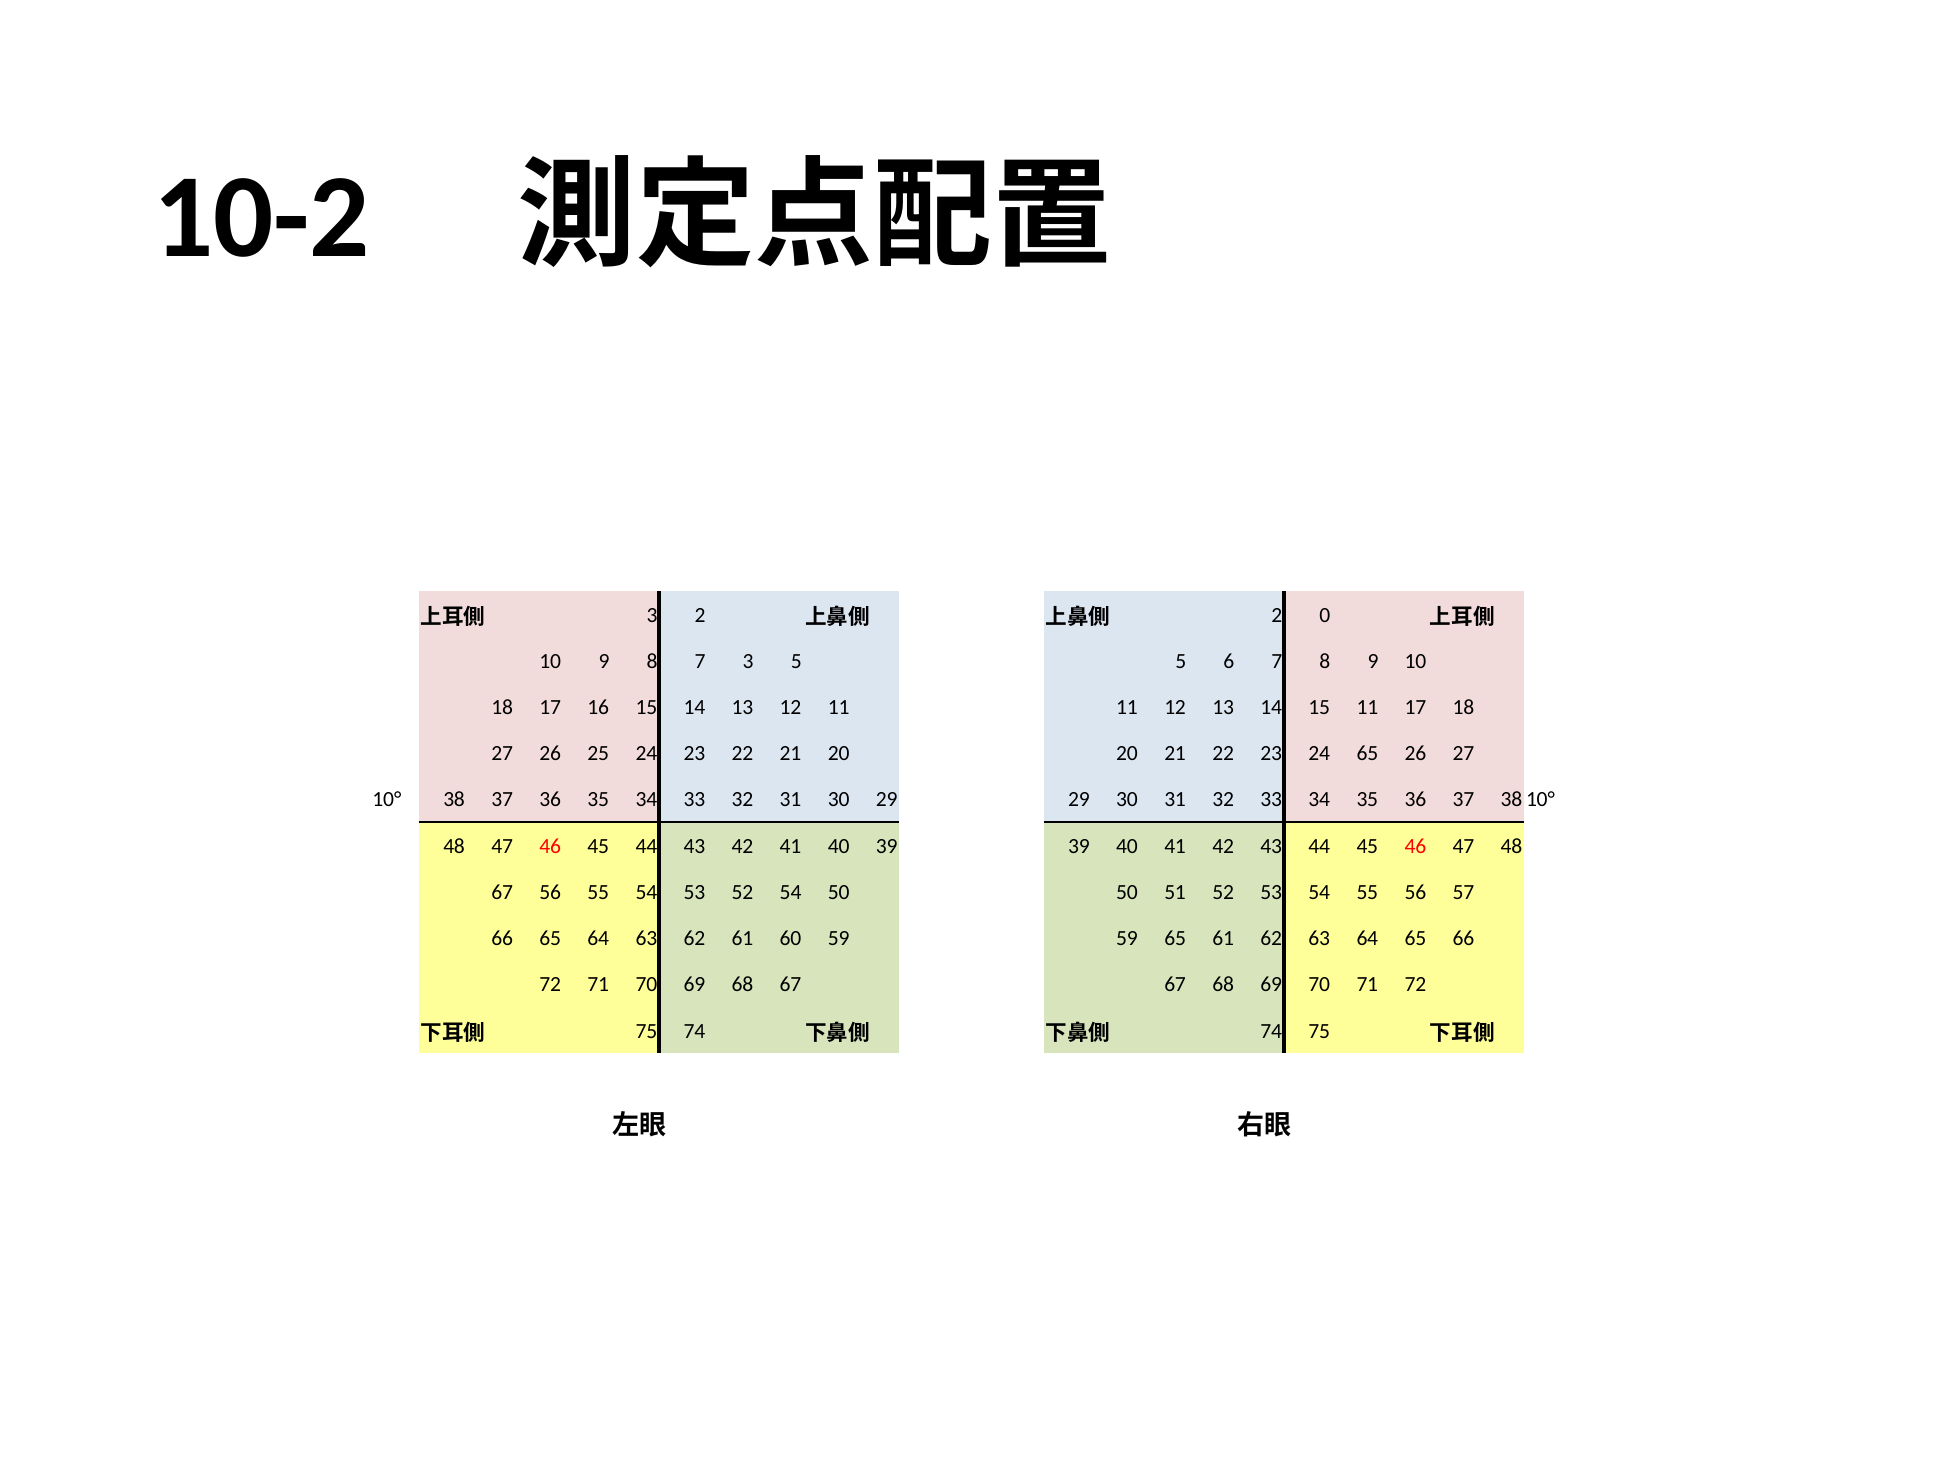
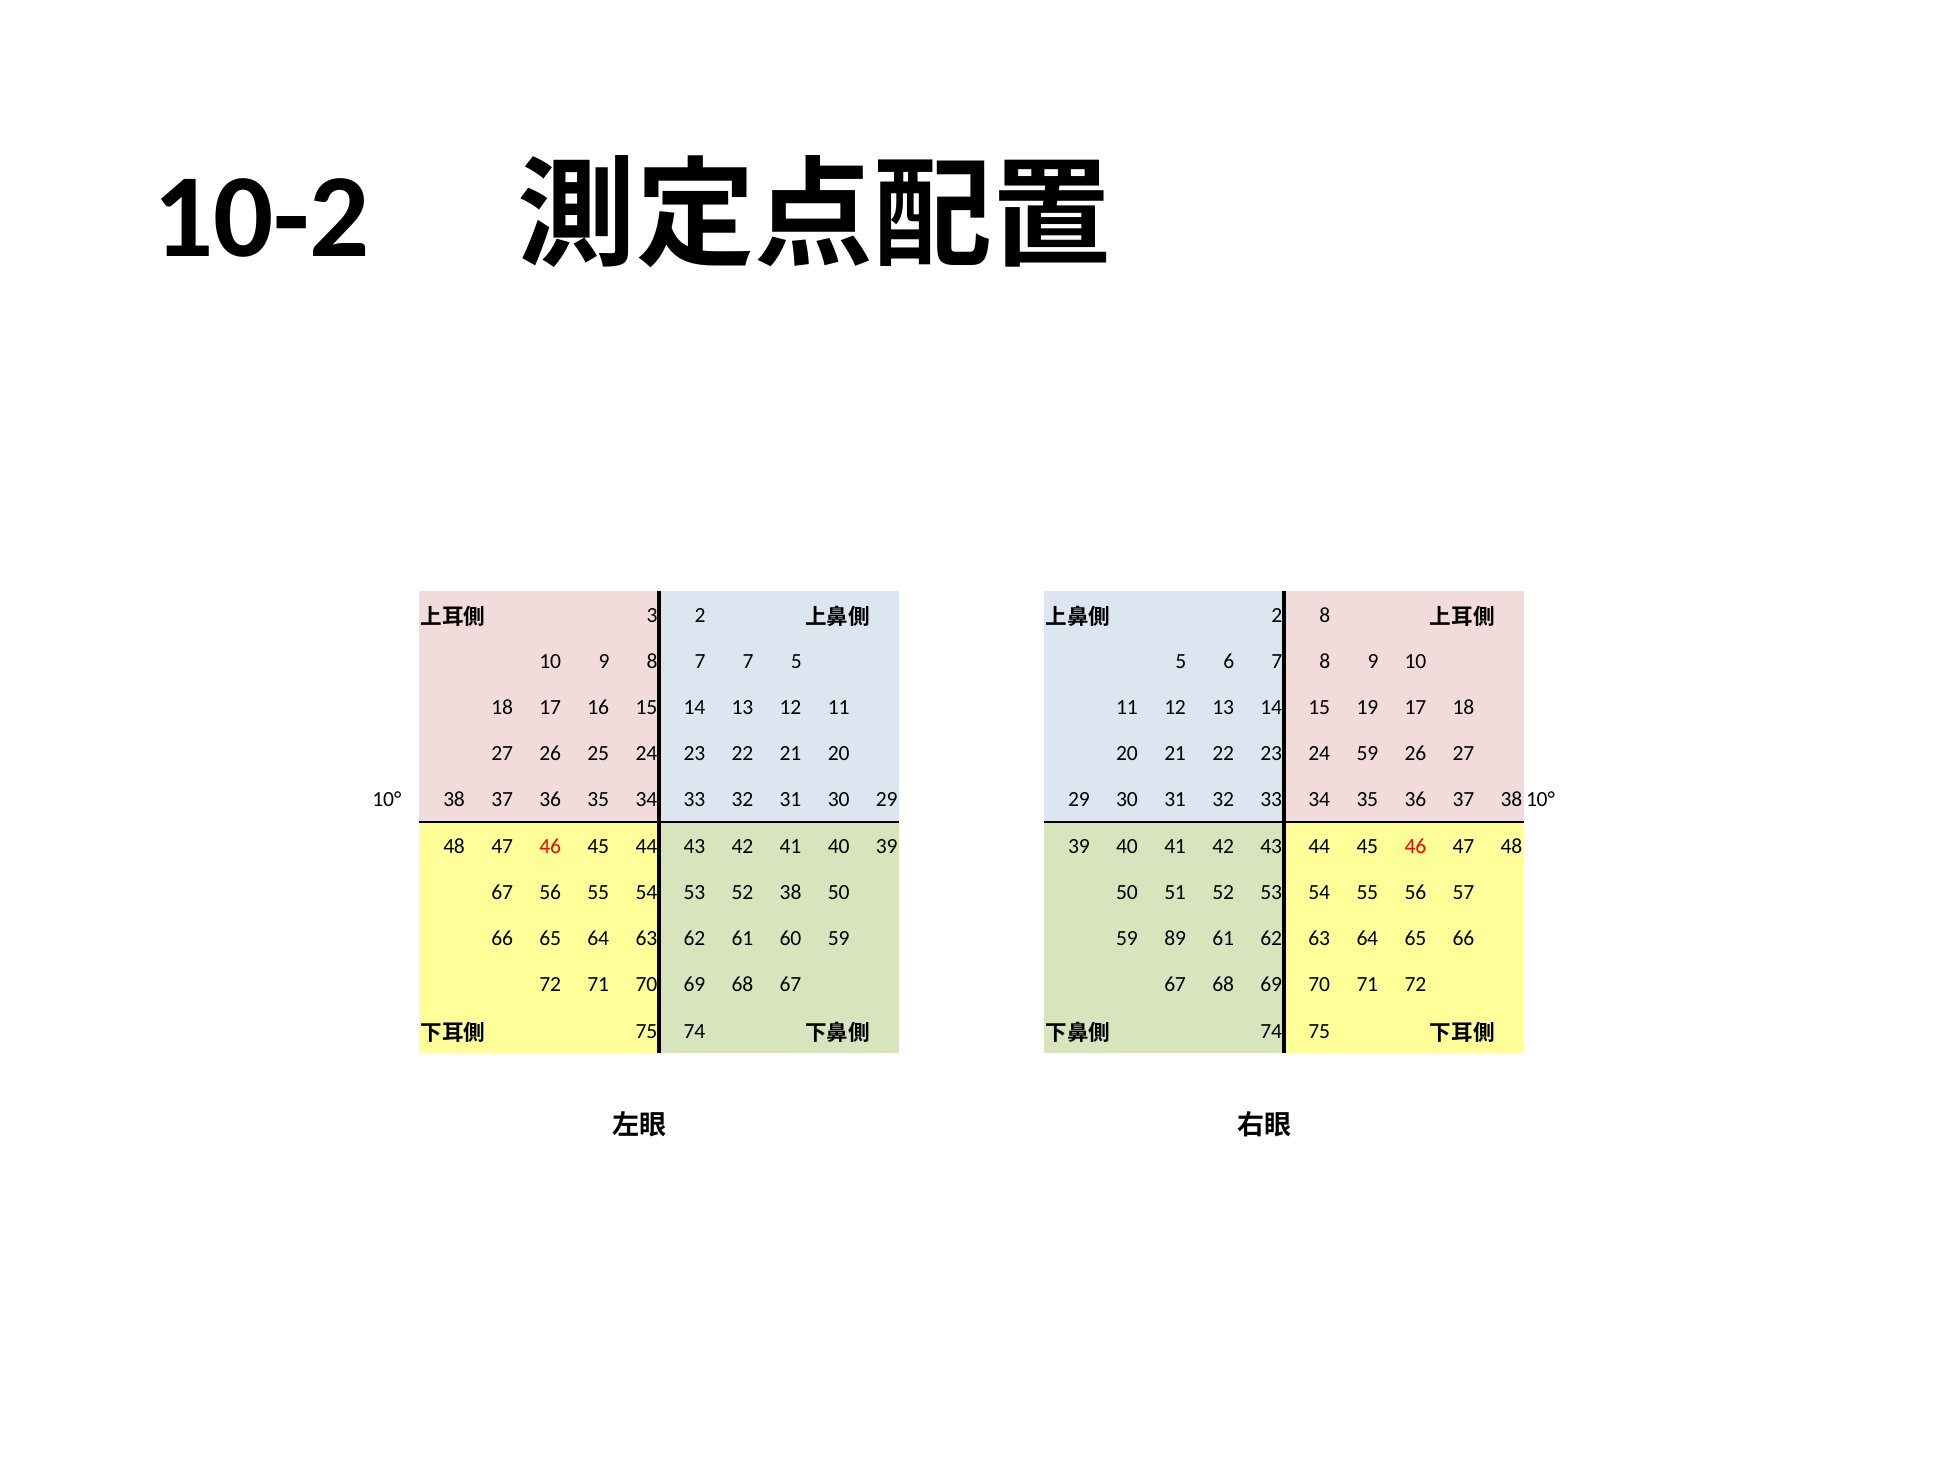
2 0: 0 -> 8
7 3: 3 -> 7
15 11: 11 -> 19
24 65: 65 -> 59
52 54: 54 -> 38
59 65: 65 -> 89
